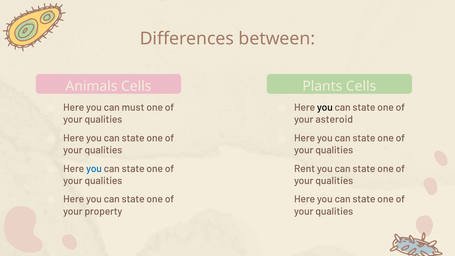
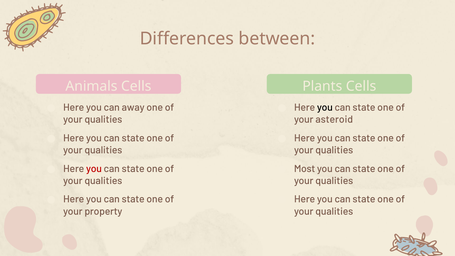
must: must -> away
you at (94, 169) colour: blue -> red
Rent: Rent -> Most
